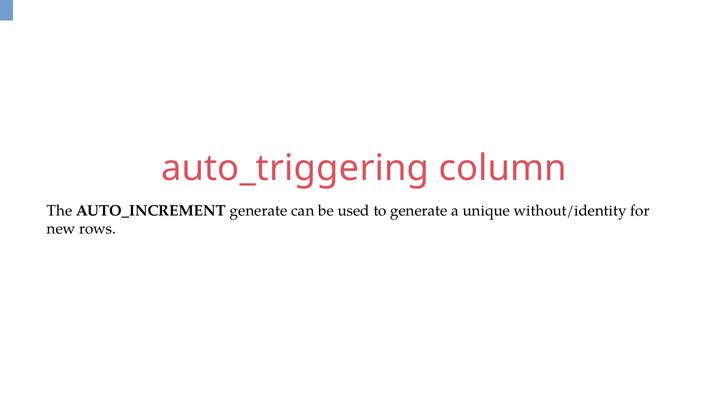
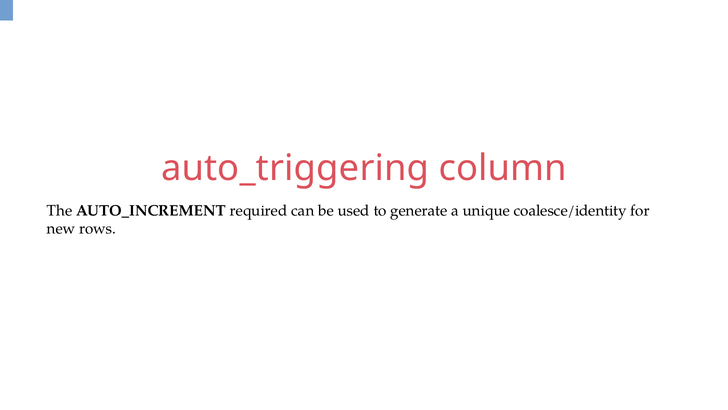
AUTO_INCREMENT generate: generate -> required
without/identity: without/identity -> coalesce/identity
